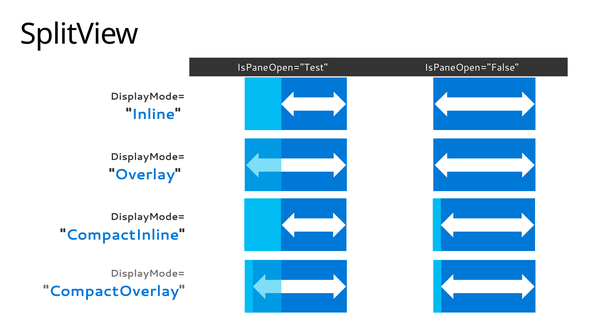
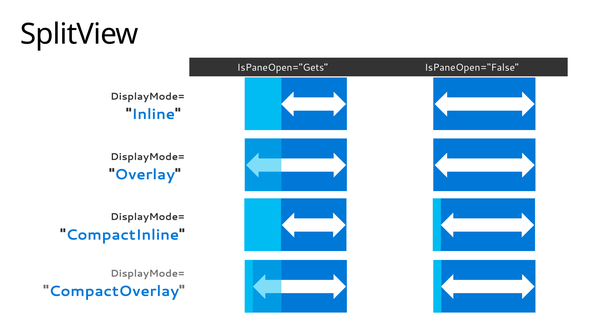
IsPaneOpen="Test: IsPaneOpen="Test -> IsPaneOpen="Gets
